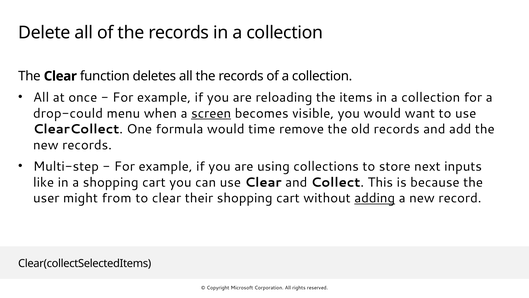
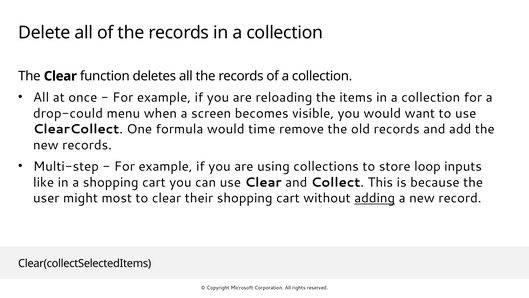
screen underline: present -> none
next: next -> loop
from: from -> most
